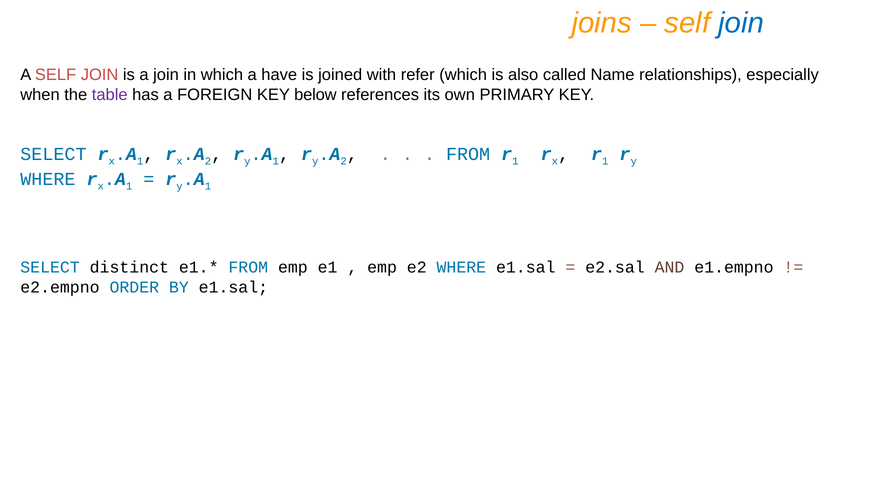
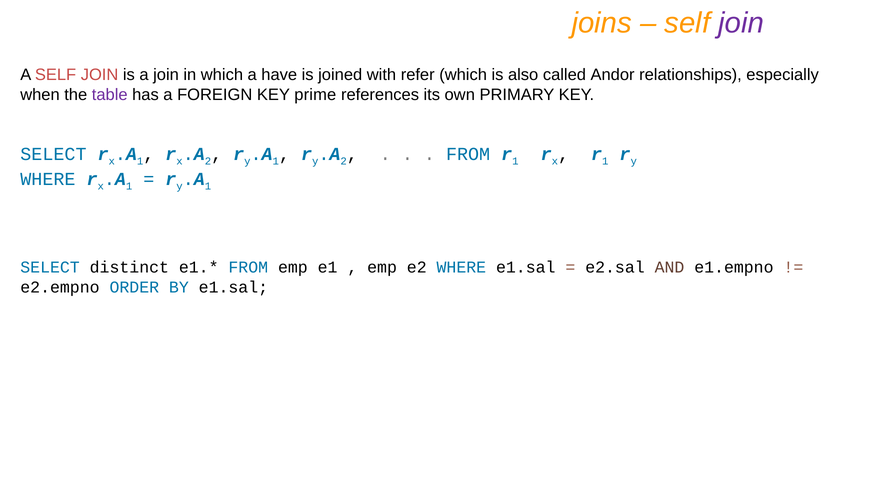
join at (741, 23) colour: blue -> purple
Name: Name -> Andor
below: below -> prime
